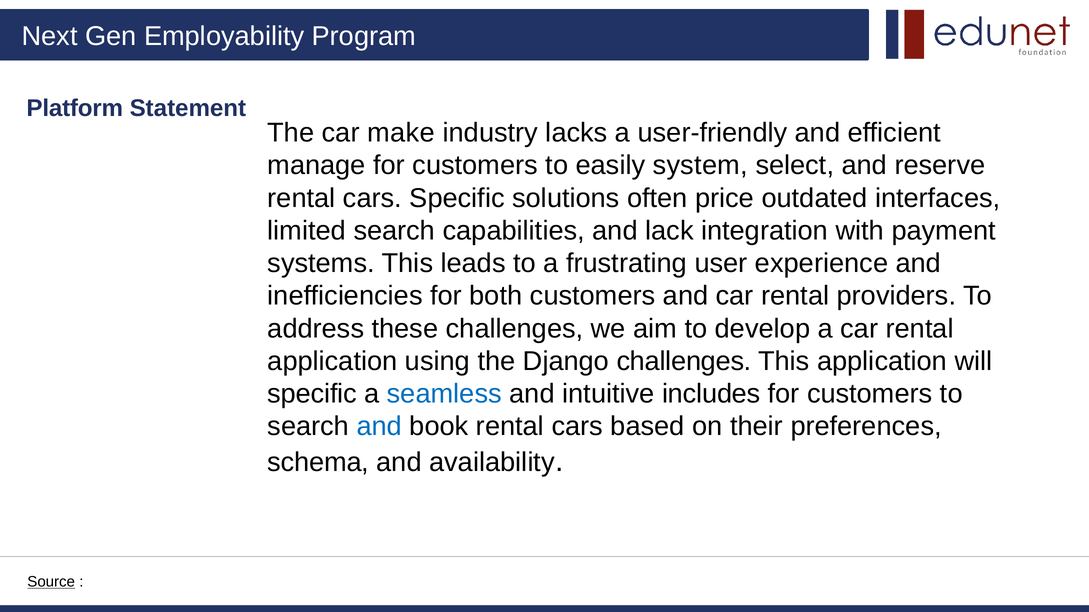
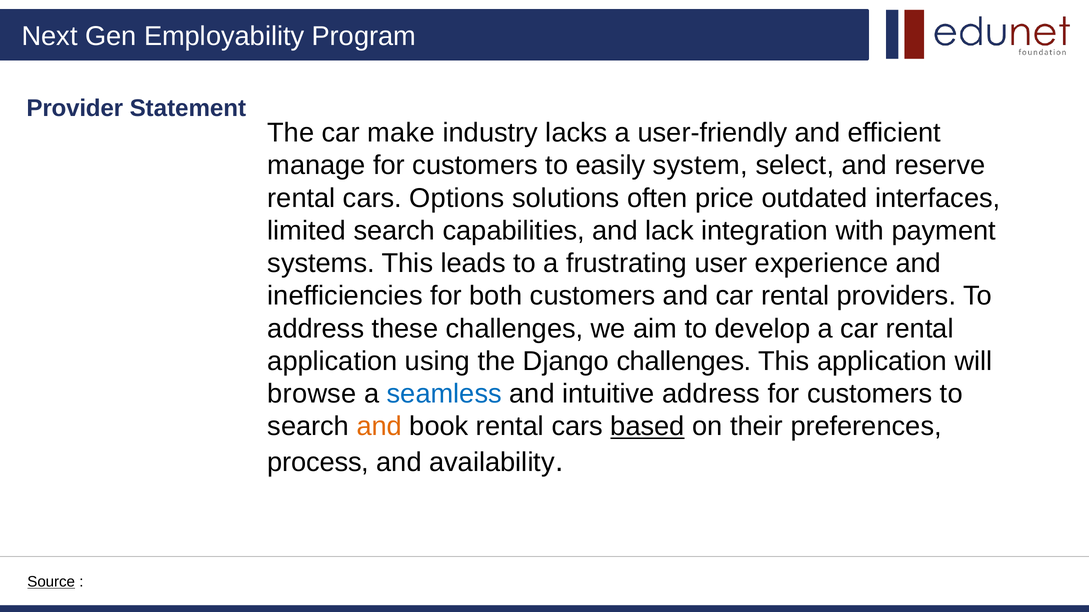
Platform: Platform -> Provider
cars Specific: Specific -> Options
specific at (312, 394): specific -> browse
intuitive includes: includes -> address
and at (379, 427) colour: blue -> orange
based underline: none -> present
schema: schema -> process
